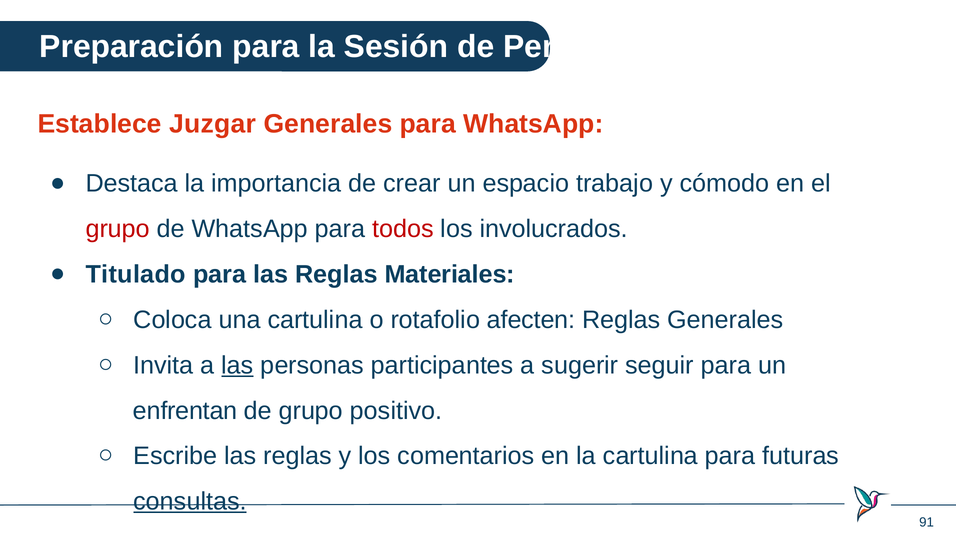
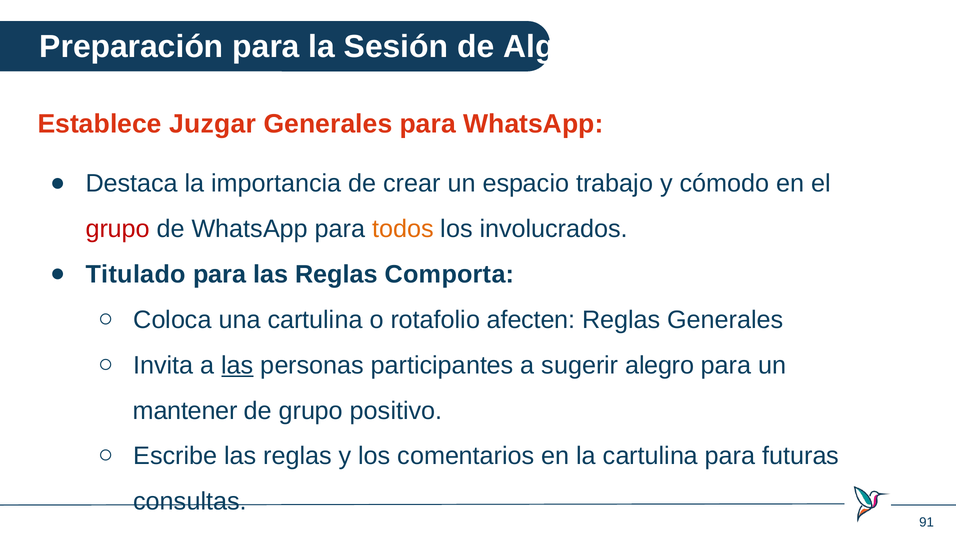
Pero: Pero -> Algo
todos colour: red -> orange
Materiales: Materiales -> Comporta
seguir: seguir -> alegro
enfrentan: enfrentan -> mantener
consultas underline: present -> none
